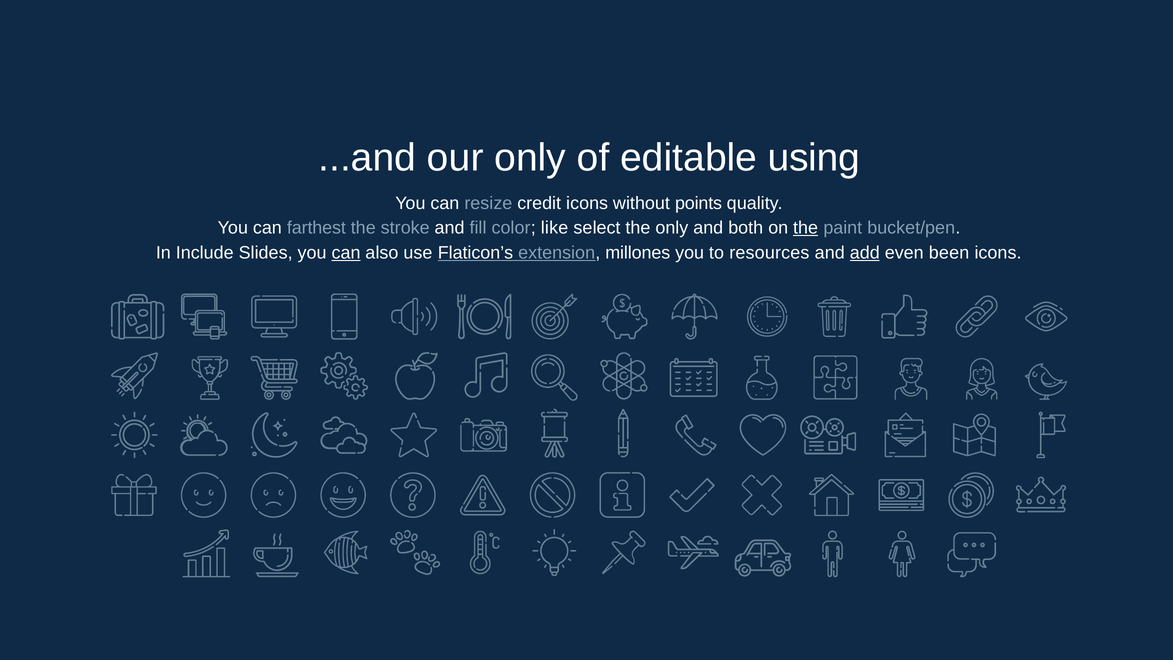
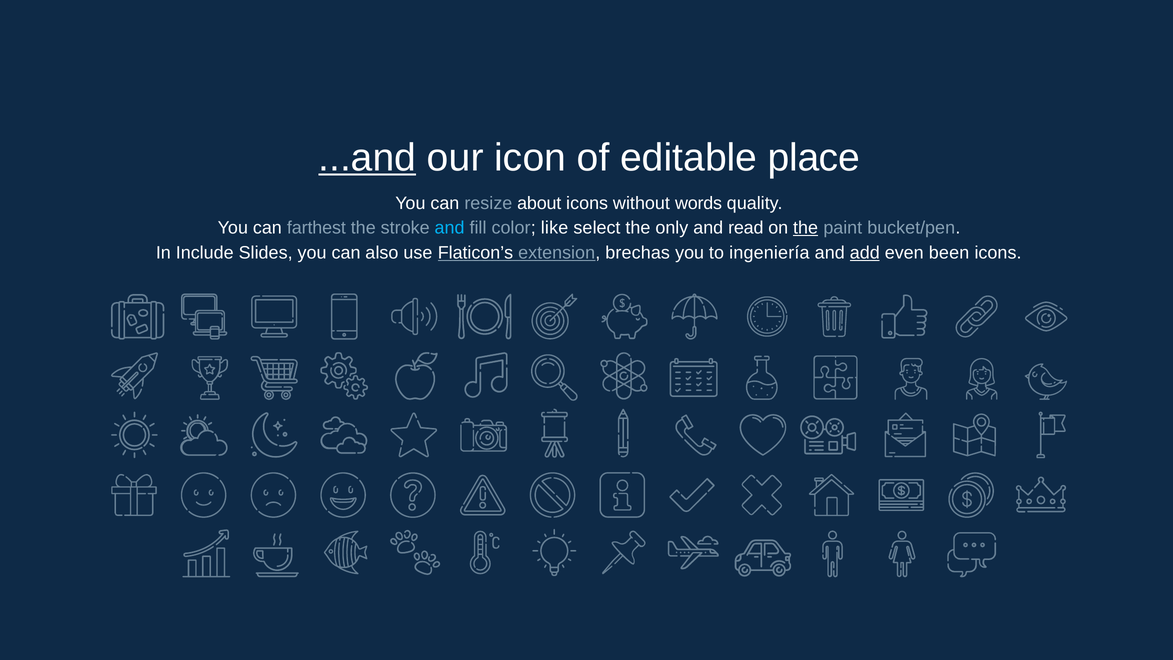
...and underline: none -> present
our only: only -> icon
using: using -> place
credit: credit -> about
points: points -> words
and at (450, 228) colour: white -> light blue
both: both -> read
can at (346, 253) underline: present -> none
millones: millones -> brechas
resources: resources -> ingeniería
